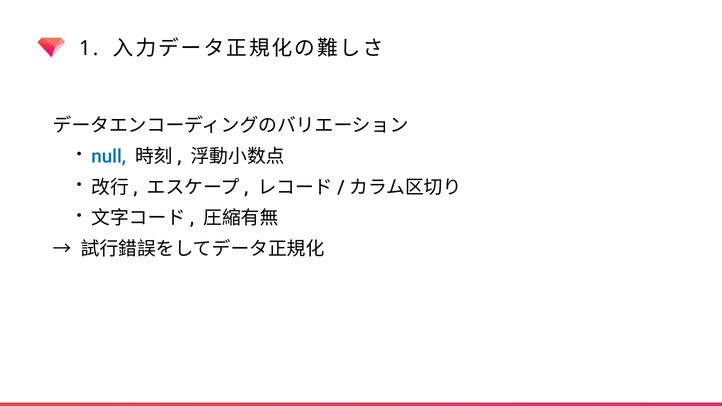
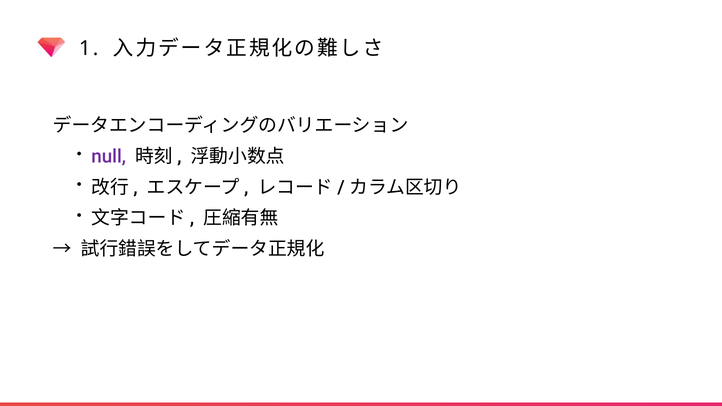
null colour: blue -> purple
